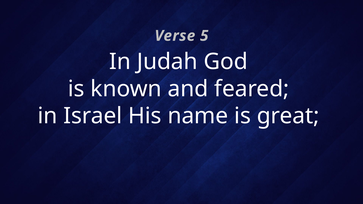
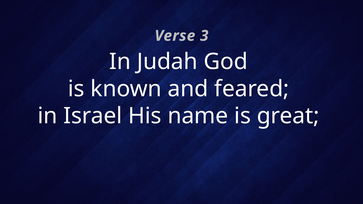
5: 5 -> 3
